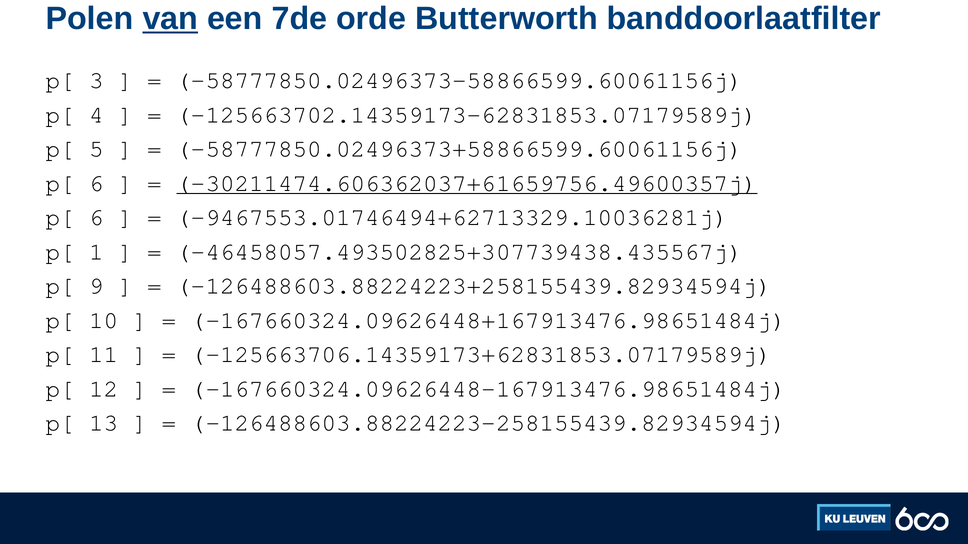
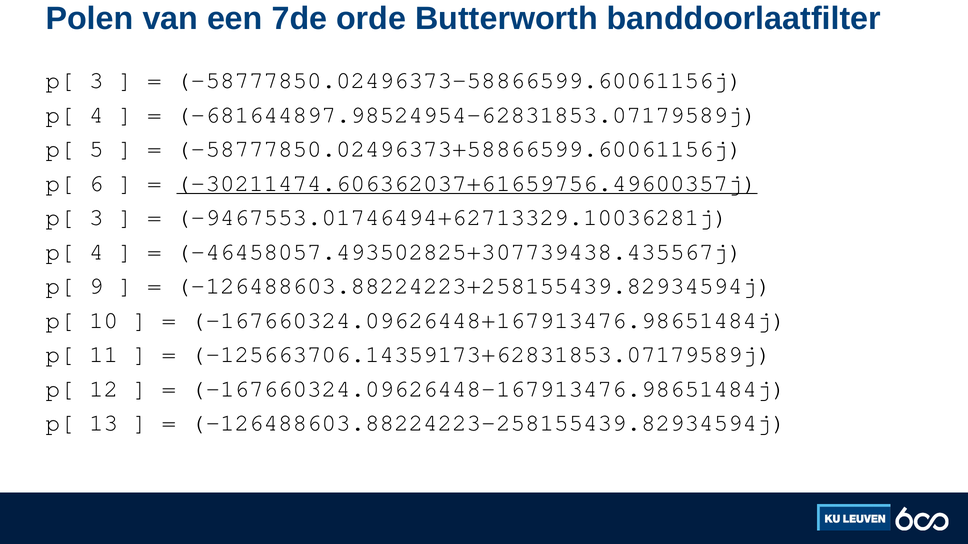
van underline: present -> none
-125663702.14359173-62831853.07179589j: -125663702.14359173-62831853.07179589j -> -681644897.98524954-62831853.07179589j
6 at (97, 218): 6 -> 3
1 at (97, 252): 1 -> 4
